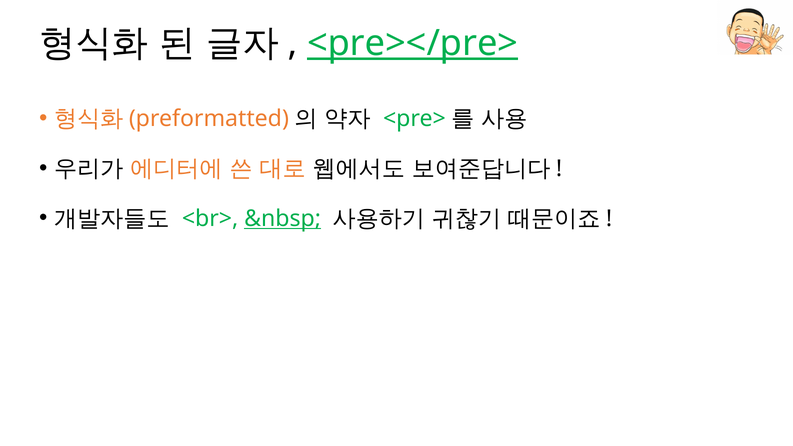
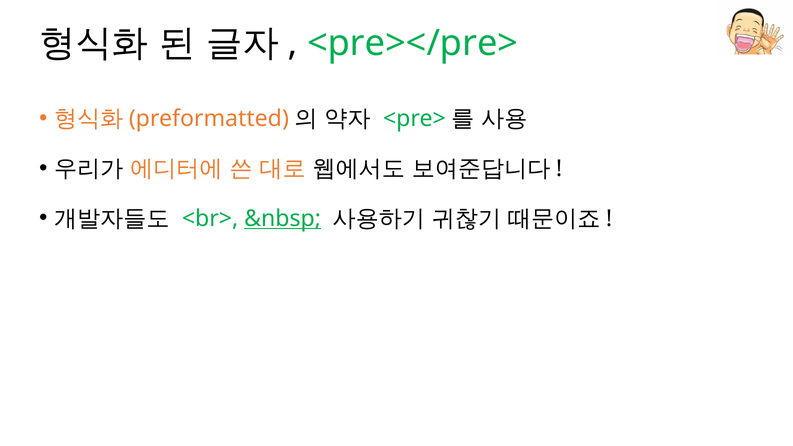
<pre></pre> underline: present -> none
